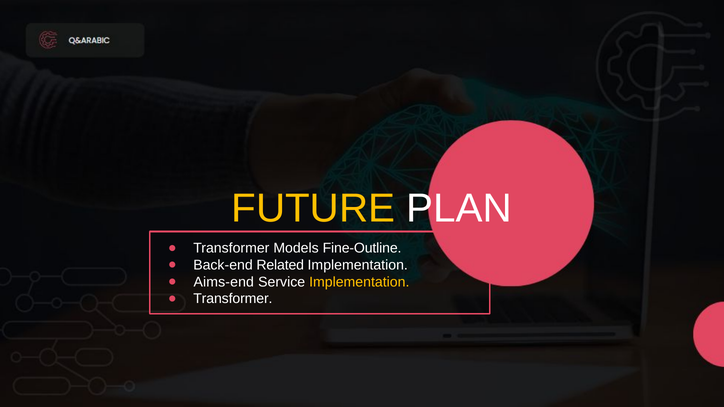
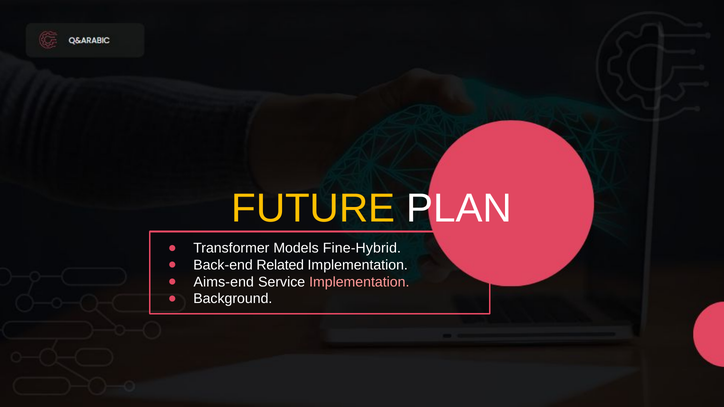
Fine-Outline: Fine-Outline -> Fine-Hybrid
Implementation at (359, 282) colour: yellow -> pink
Transformer at (233, 299): Transformer -> Background
